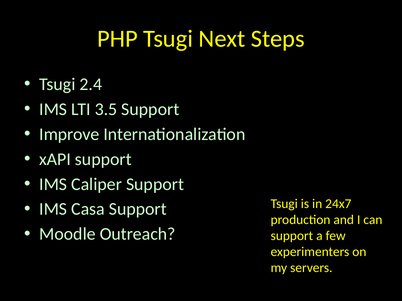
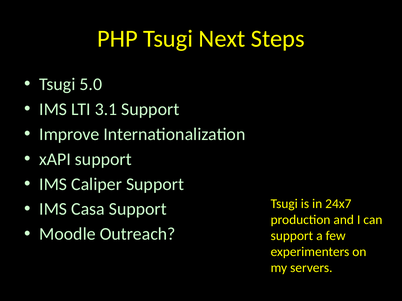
2.4: 2.4 -> 5.0
3.5: 3.5 -> 3.1
